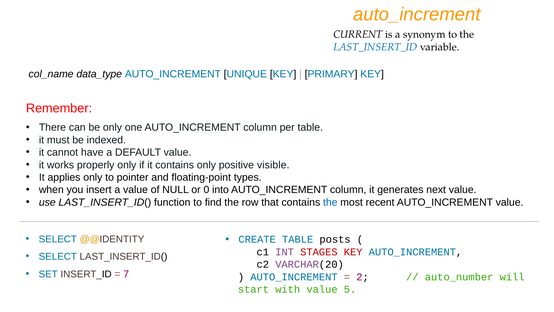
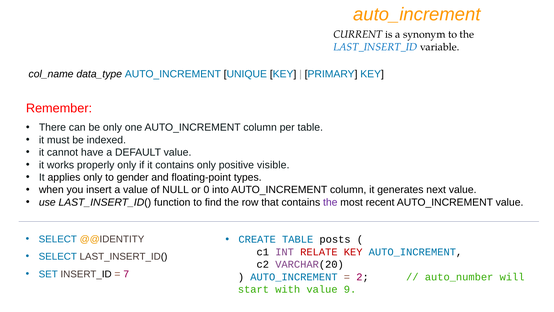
pointer: pointer -> gender
the at (330, 202) colour: blue -> purple
STAGES: STAGES -> RELATE
5: 5 -> 9
